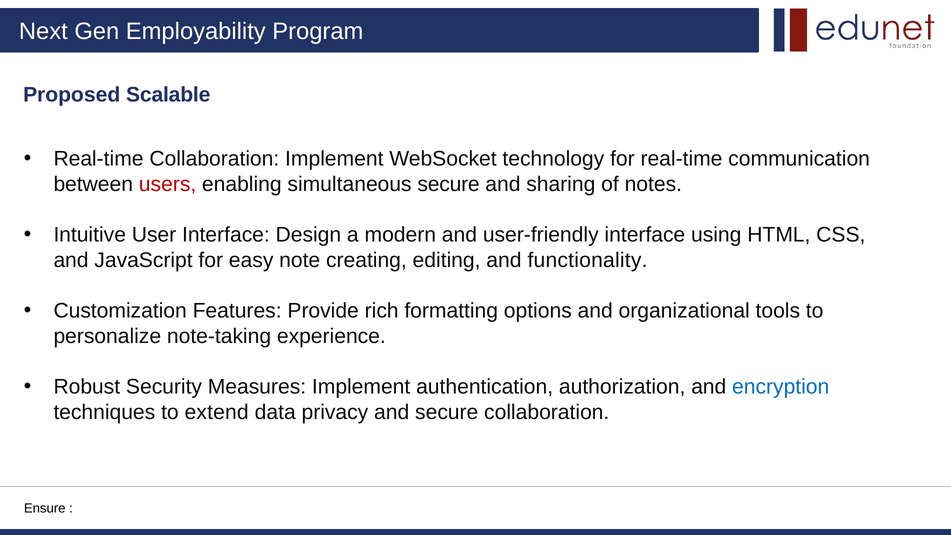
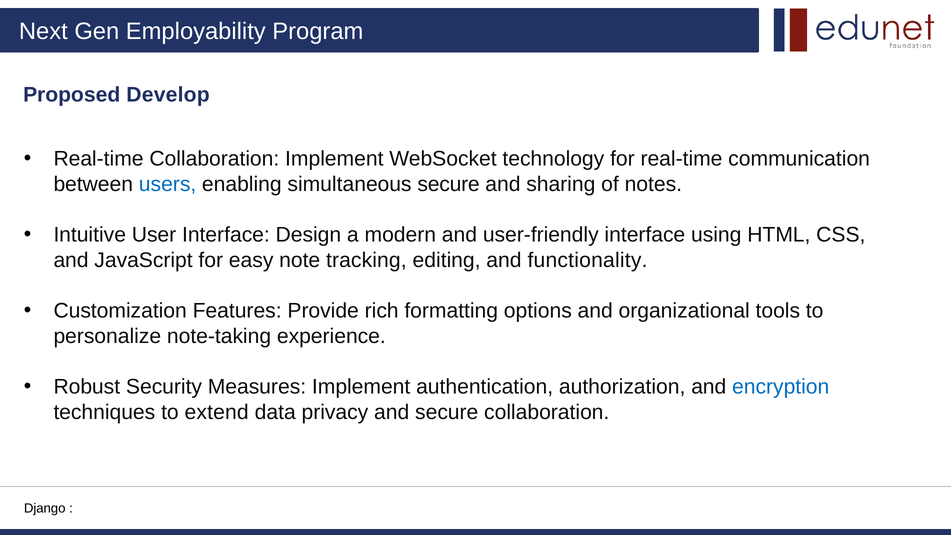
Scalable: Scalable -> Develop
users colour: red -> blue
creating: creating -> tracking
Ensure: Ensure -> Django
